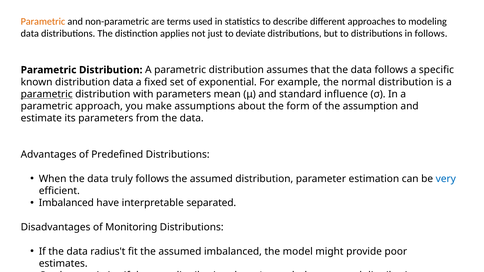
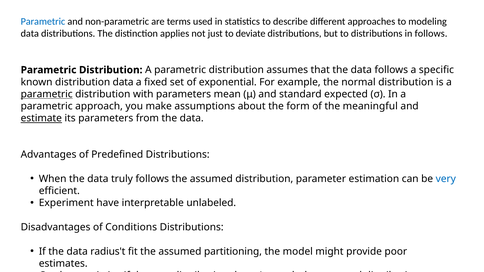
Parametric at (43, 22) colour: orange -> blue
influence: influence -> expected
assumption: assumption -> meaningful
estimate underline: none -> present
Imbalanced at (66, 203): Imbalanced -> Experiment
separated: separated -> unlabeled
Monitoring: Monitoring -> Conditions
assumed imbalanced: imbalanced -> partitioning
